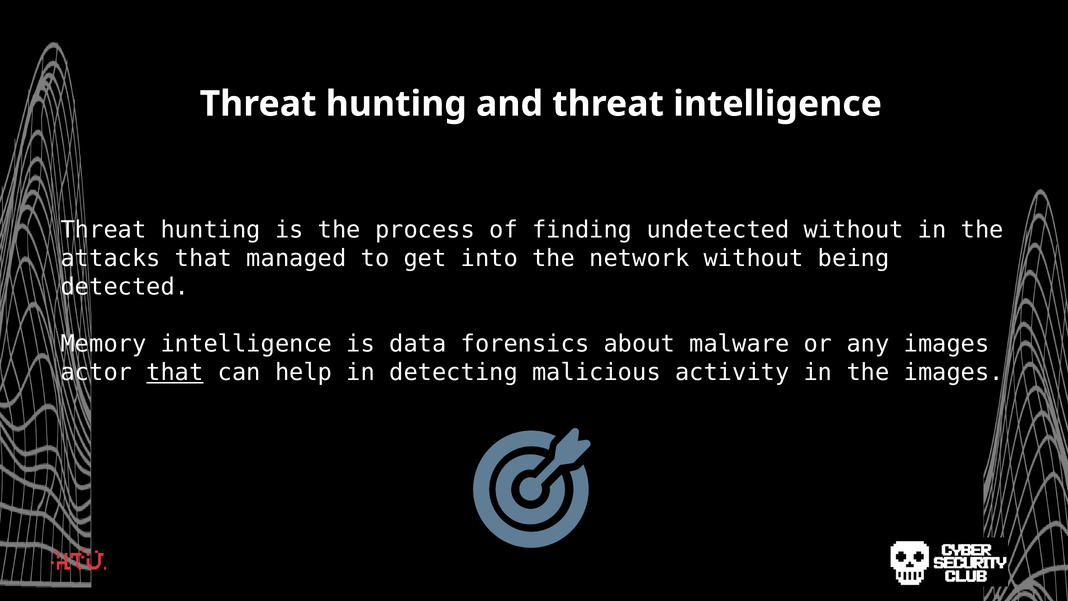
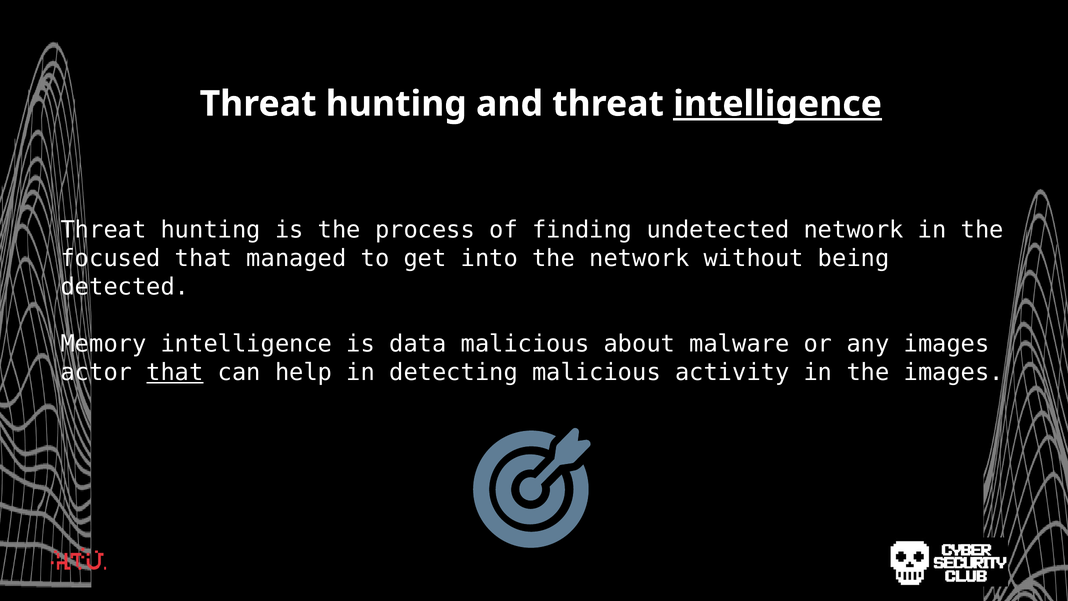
intelligence at (778, 104) underline: none -> present
undetected without: without -> network
attacks: attacks -> focused
data forensics: forensics -> malicious
